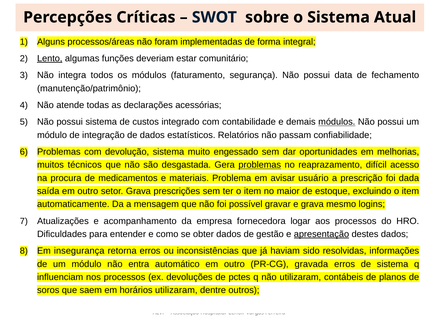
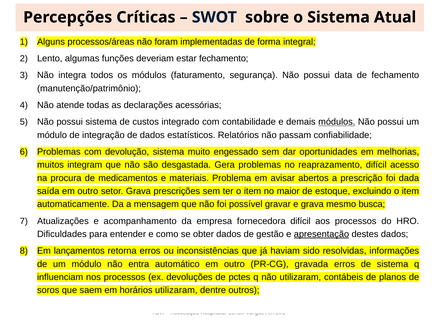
Lento underline: present -> none
estar comunitário: comunitário -> fechamento
técnicos: técnicos -> integram
problemas at (260, 165) underline: present -> none
usuário: usuário -> abertos
logins: logins -> busca
fornecedora logar: logar -> difícil
insegurança: insegurança -> lançamentos
